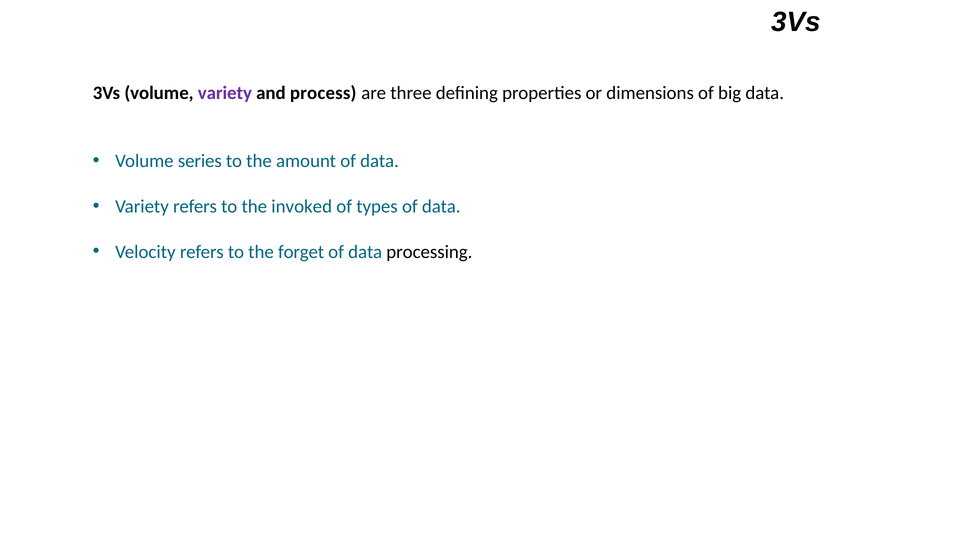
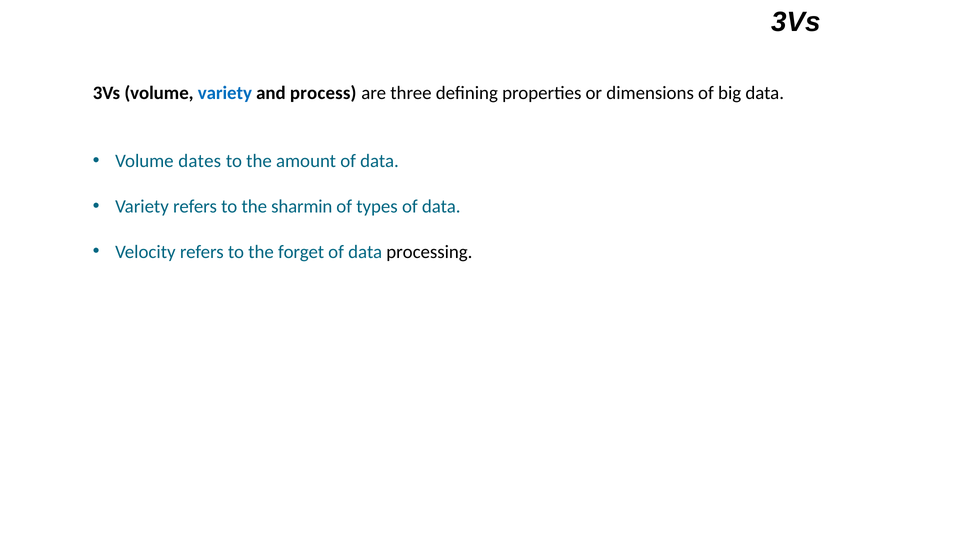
variety at (225, 93) colour: purple -> blue
series: series -> dates
invoked: invoked -> sharmin
